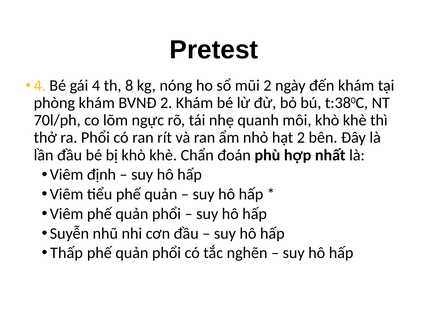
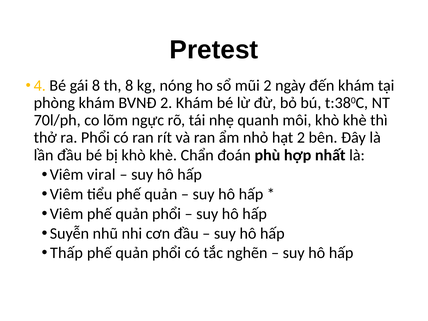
gái 4: 4 -> 8
định: định -> viral
